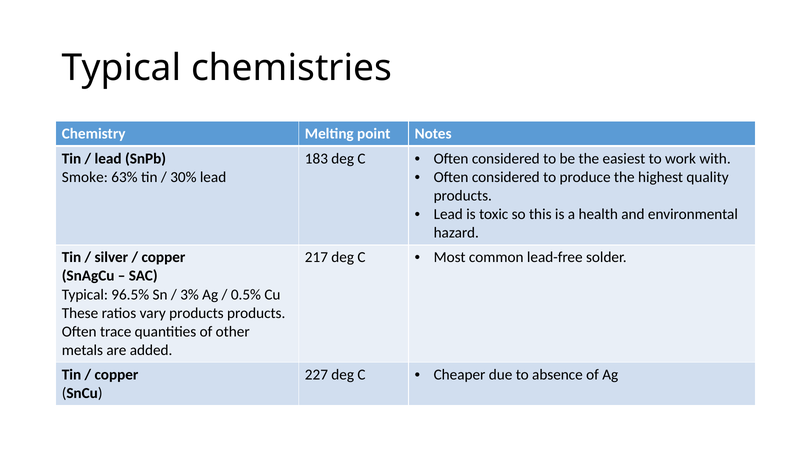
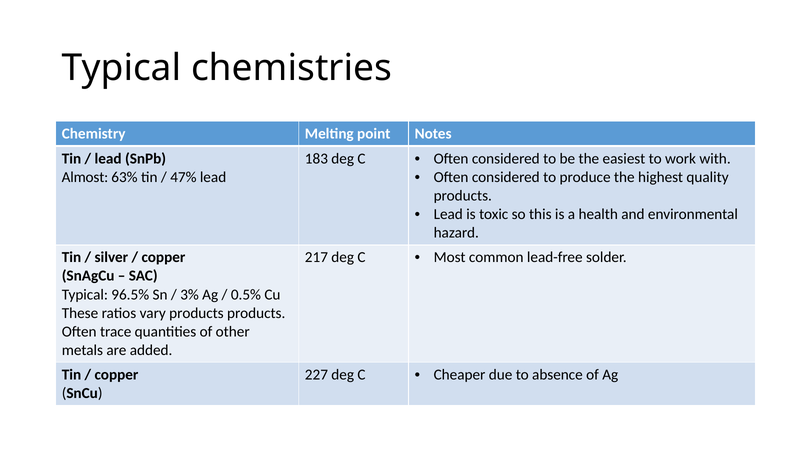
Smoke: Smoke -> Almost
30%: 30% -> 47%
